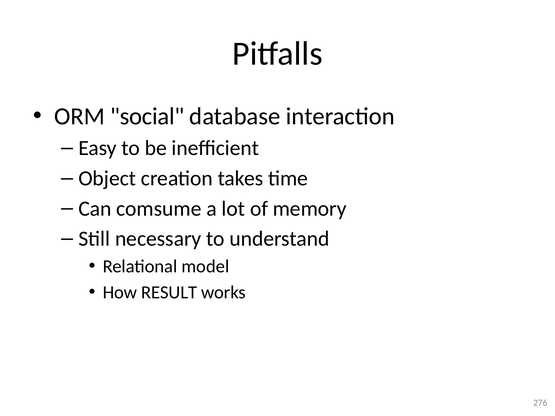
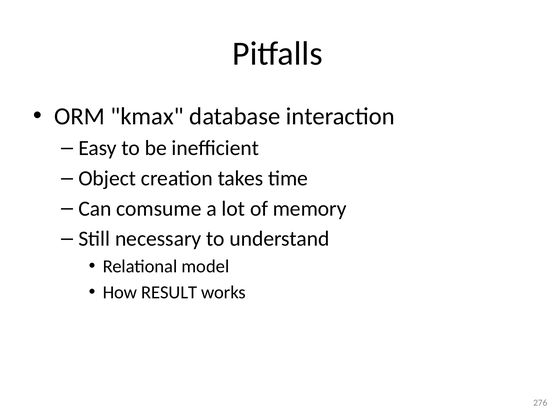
social: social -> kmax
